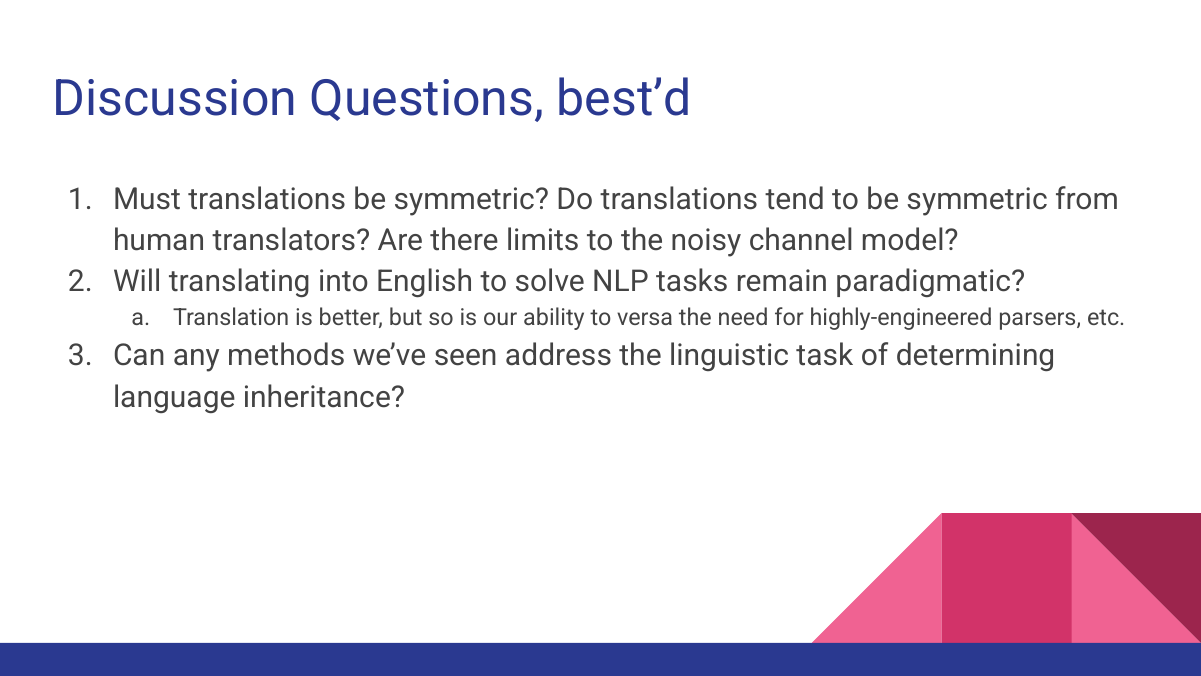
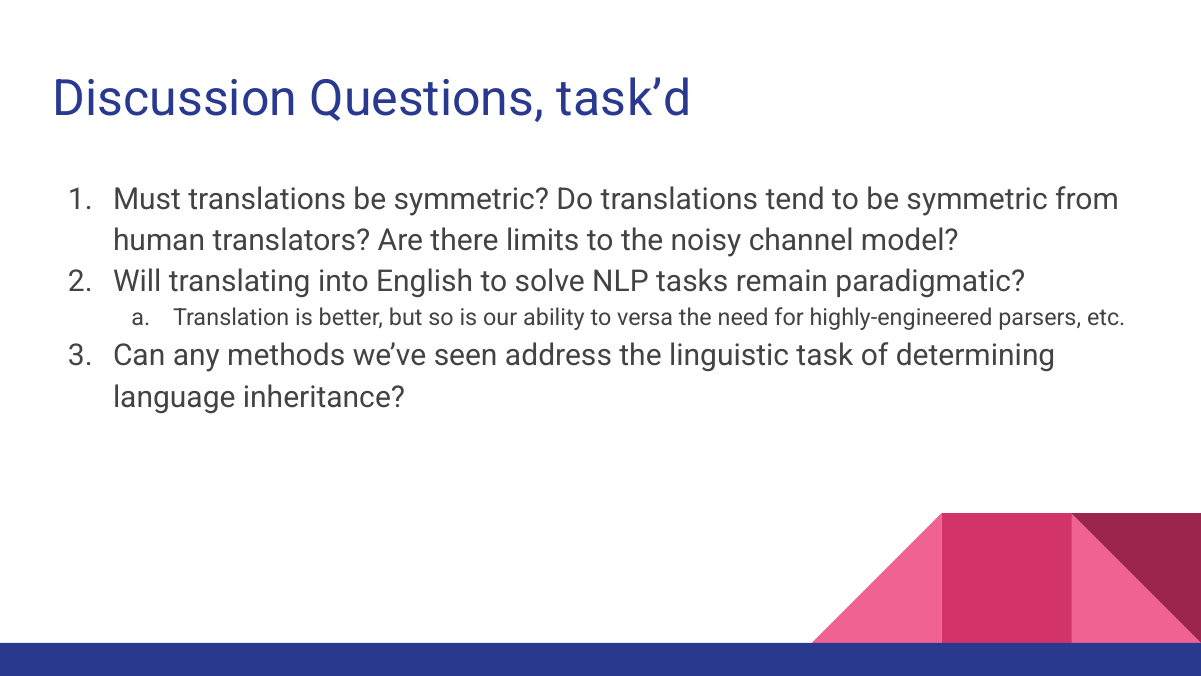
best’d: best’d -> task’d
